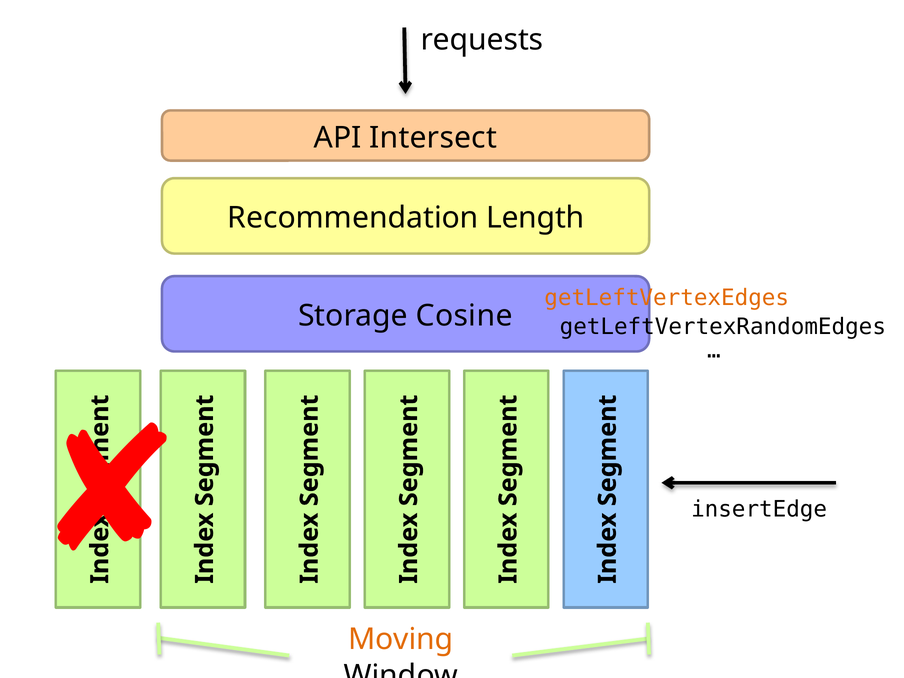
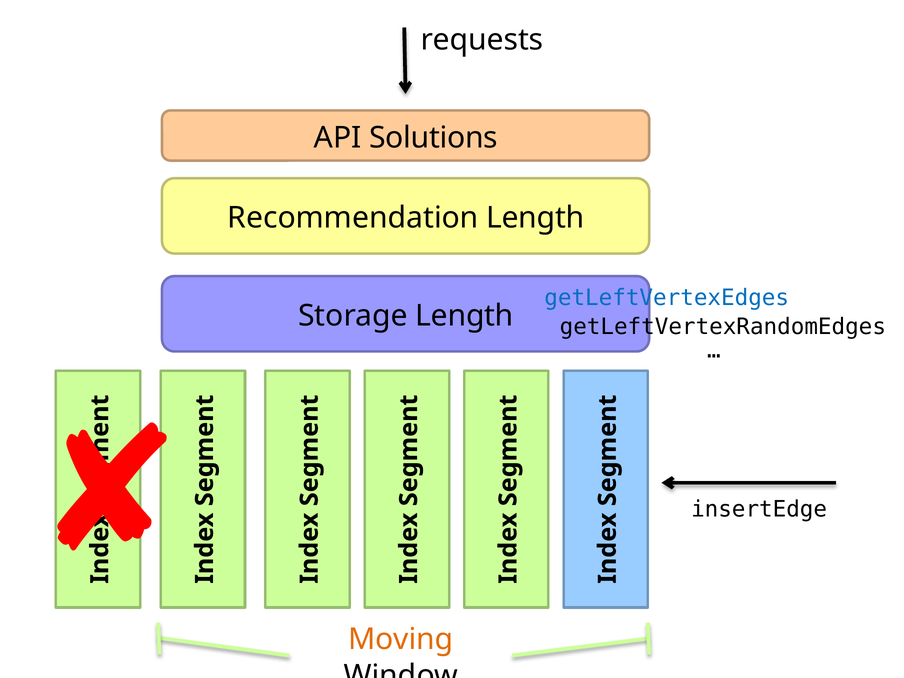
Intersect: Intersect -> Solutions
getLeftVertexEdges colour: orange -> blue
Storage Cosine: Cosine -> Length
